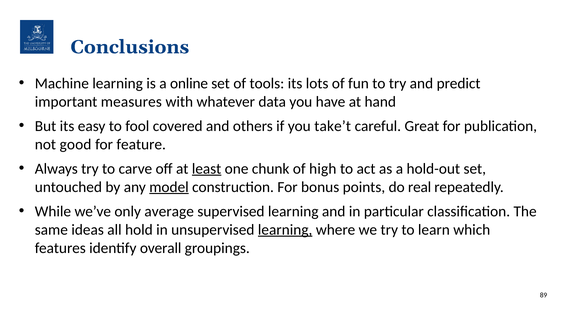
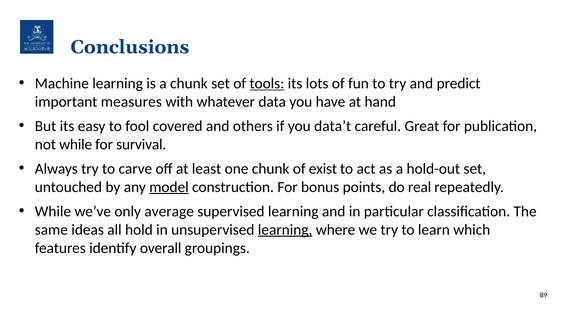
a online: online -> chunk
tools underline: none -> present
take’t: take’t -> data’t
not good: good -> while
feature: feature -> survival
least underline: present -> none
high: high -> exist
